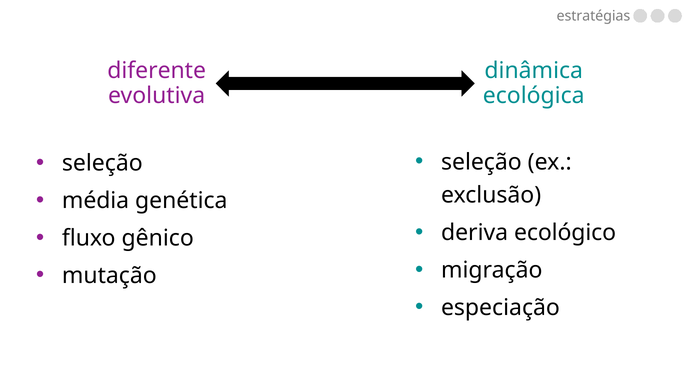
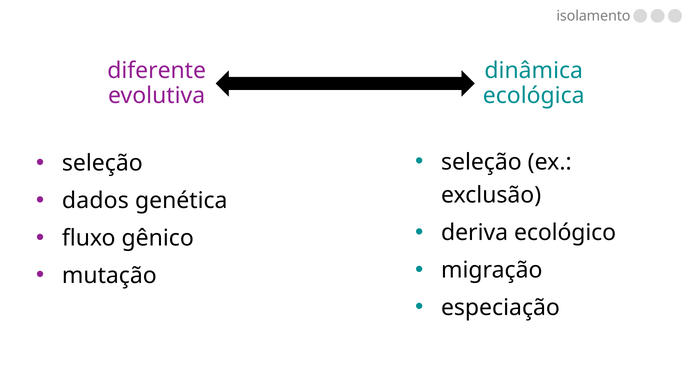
estratégias: estratégias -> isolamento
média: média -> dados
